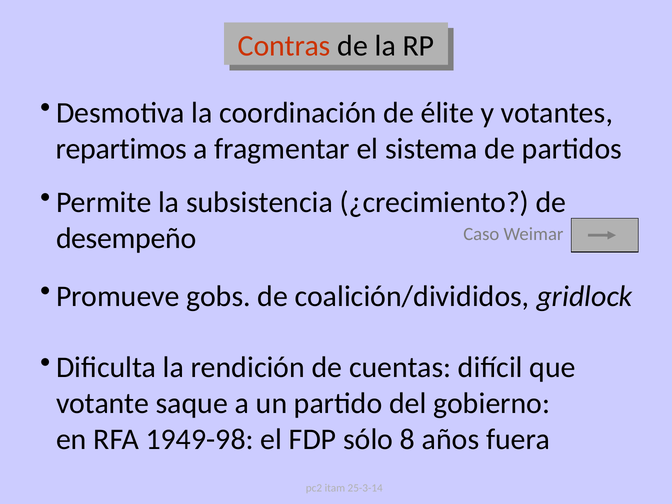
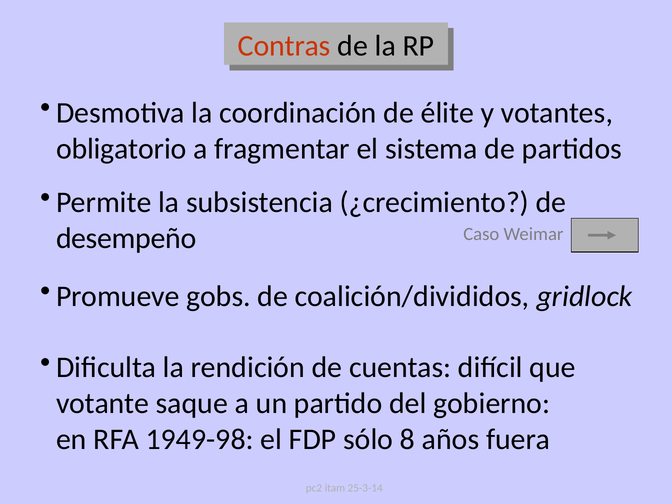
repartimos: repartimos -> obligatorio
